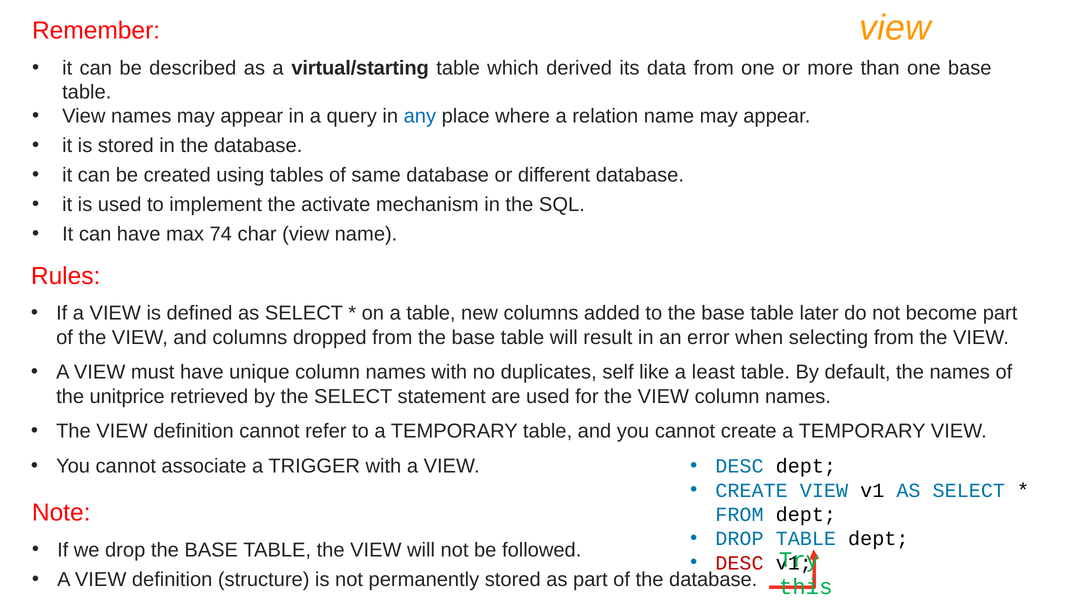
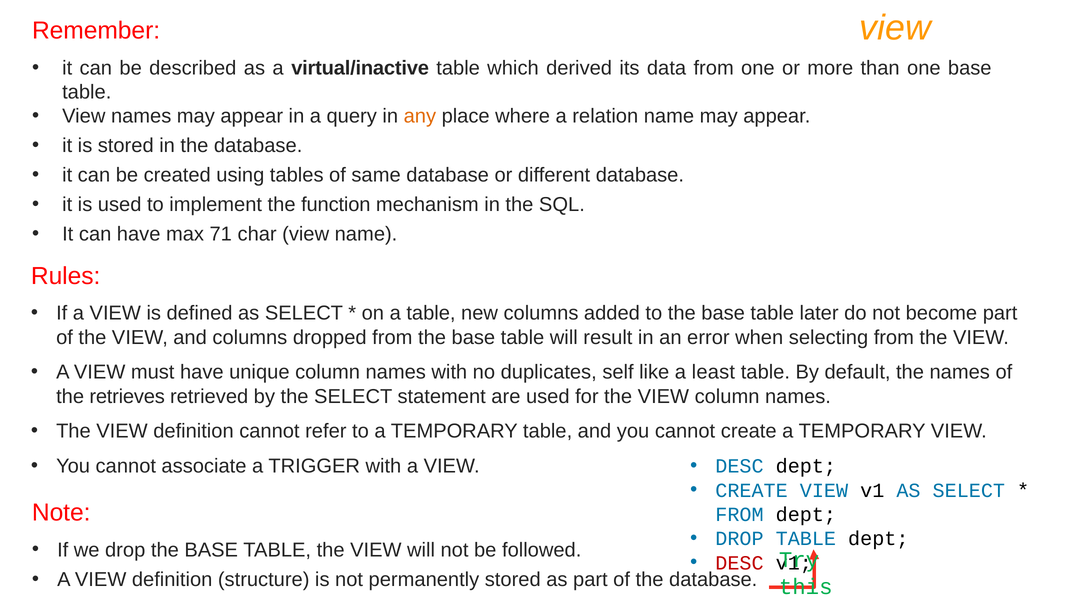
virtual/starting: virtual/starting -> virtual/inactive
any colour: blue -> orange
activate: activate -> function
74: 74 -> 71
unitprice: unitprice -> retrieves
